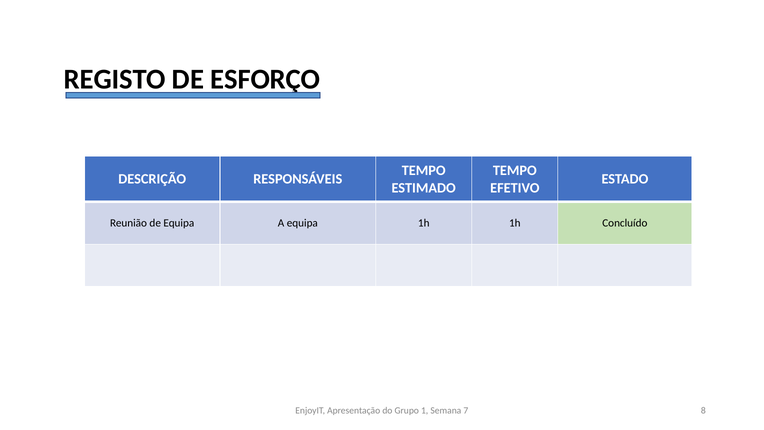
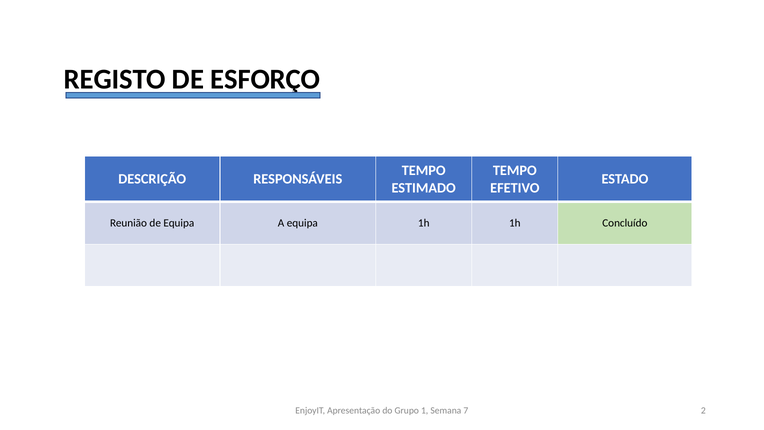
8: 8 -> 2
